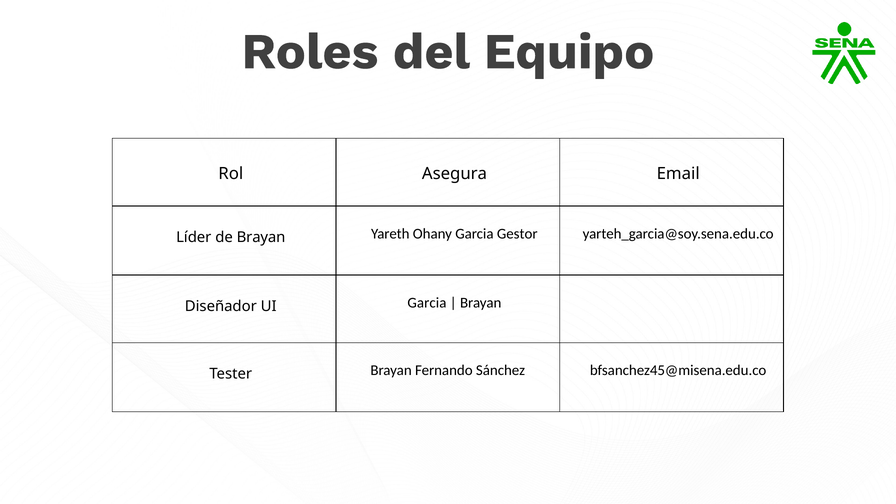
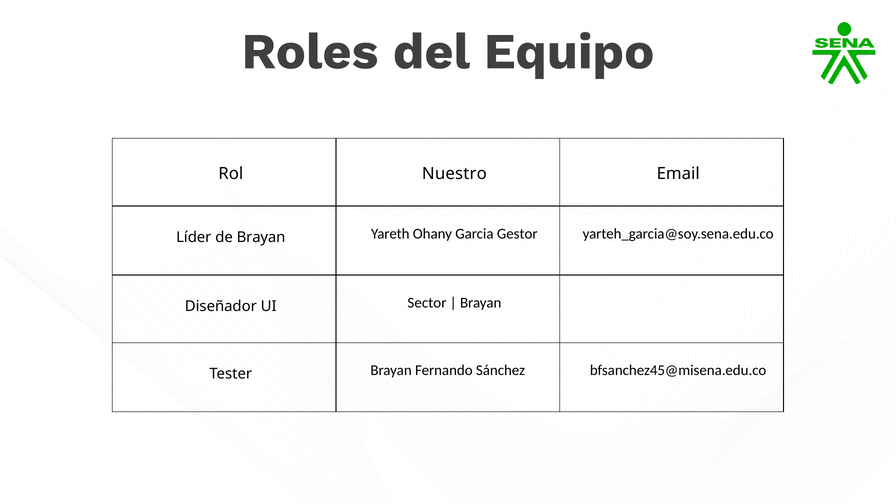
Asegura: Asegura -> Nuestro
UI Garcia: Garcia -> Sector
